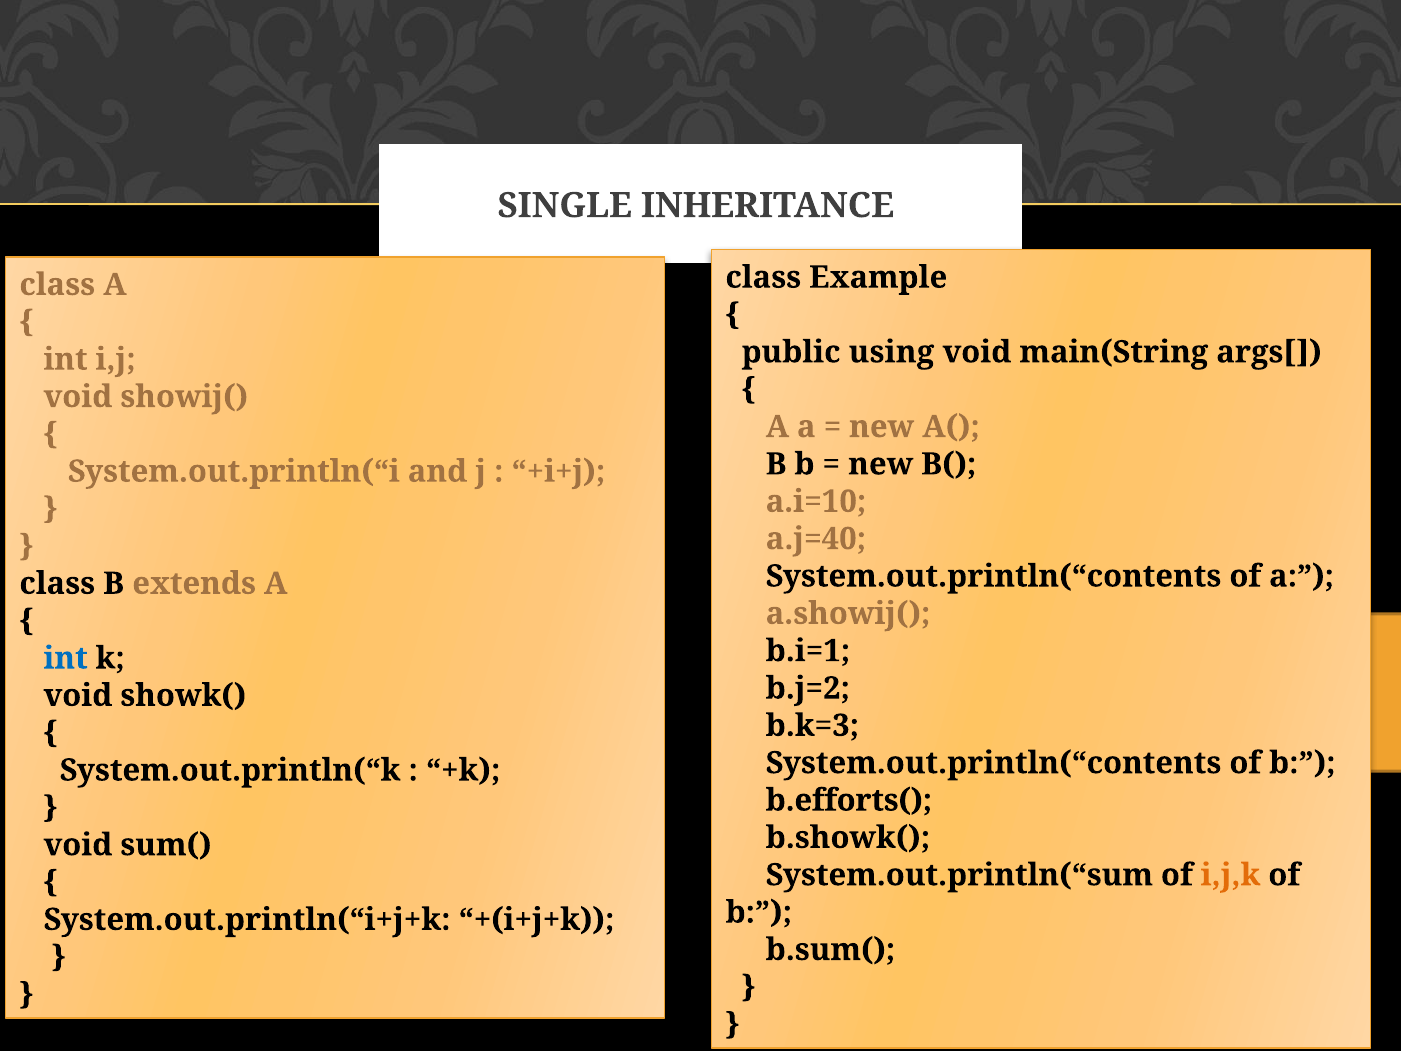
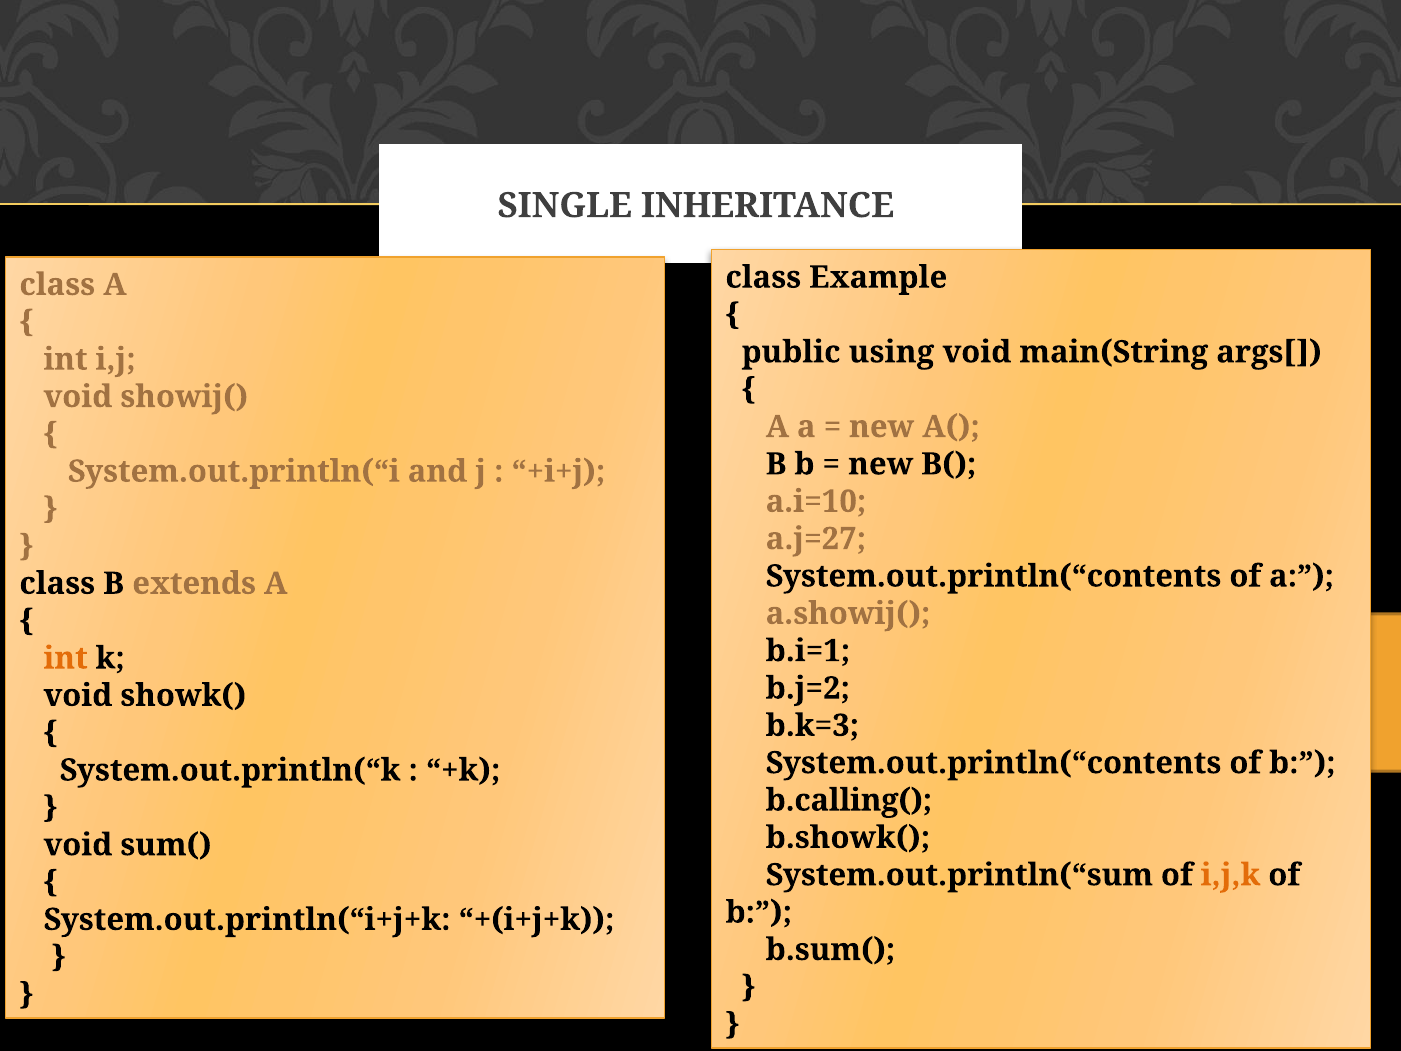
a.j=40: a.j=40 -> a.j=27
int at (66, 658) colour: blue -> orange
b.efforts(: b.efforts( -> b.calling(
